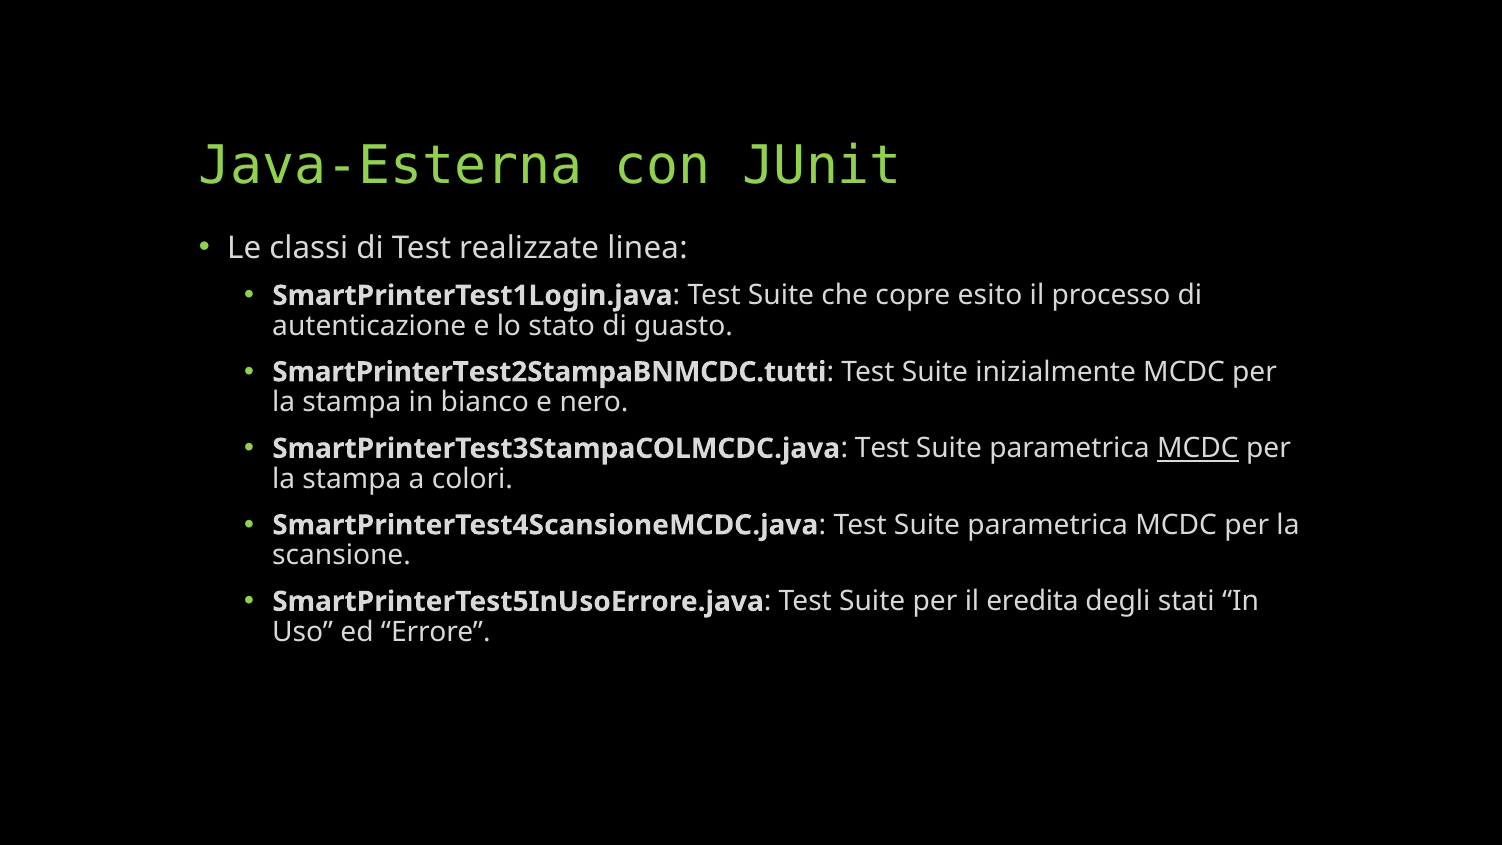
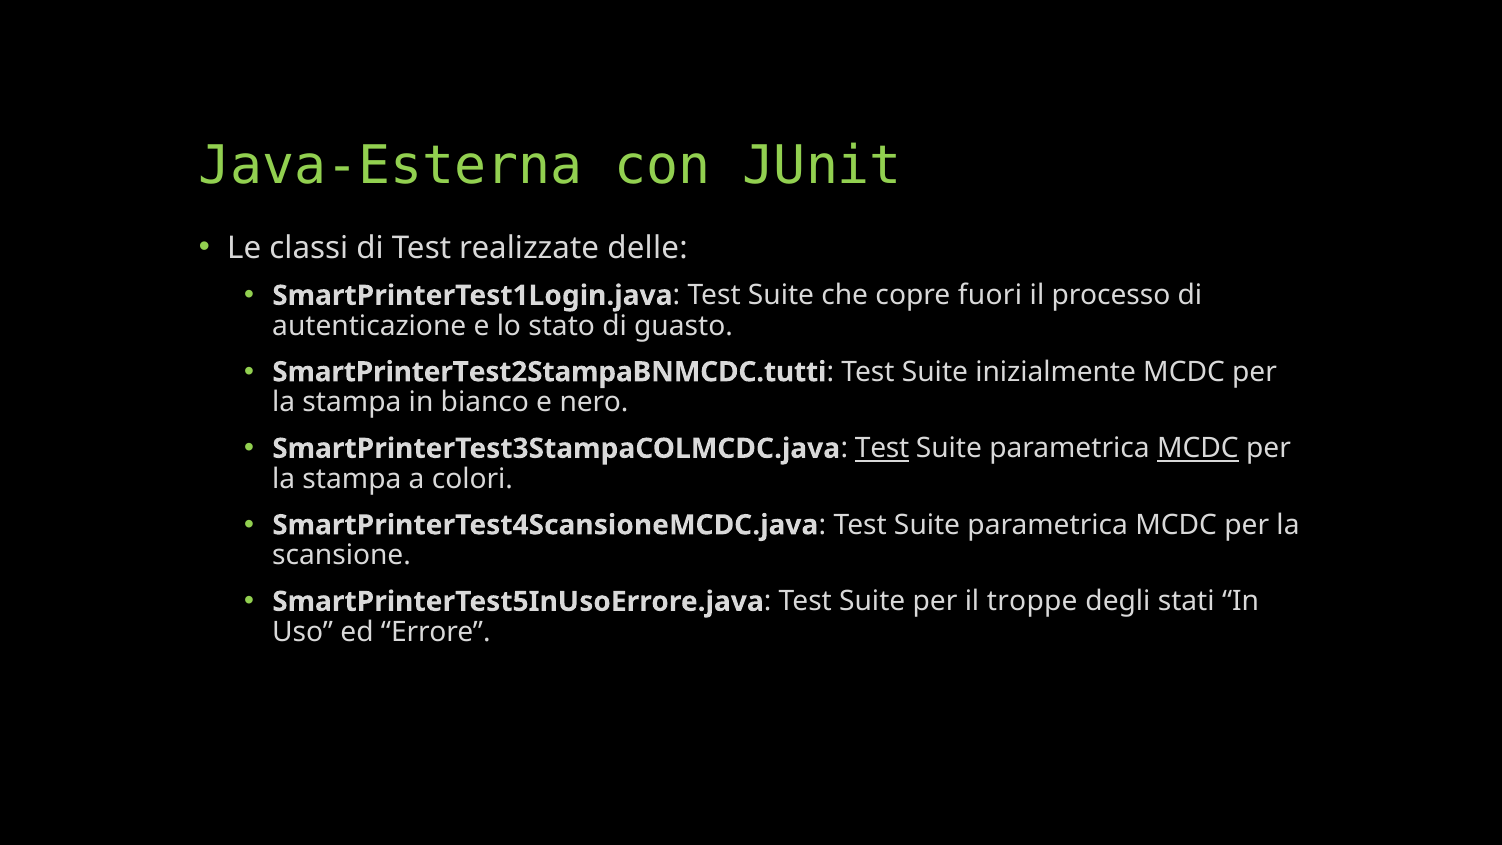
linea: linea -> delle
esito: esito -> fuori
Test at (882, 448) underline: none -> present
eredita: eredita -> troppe
